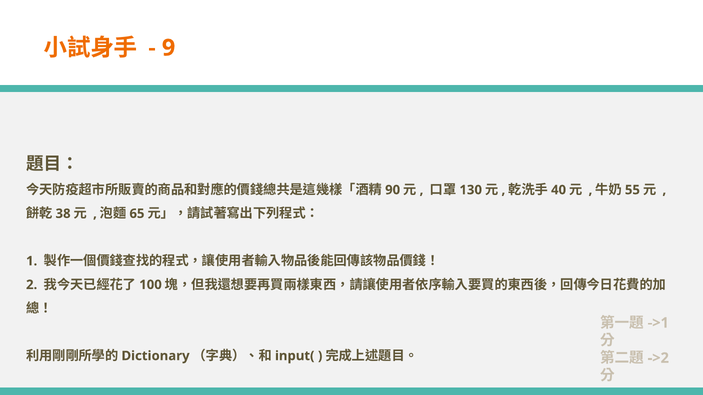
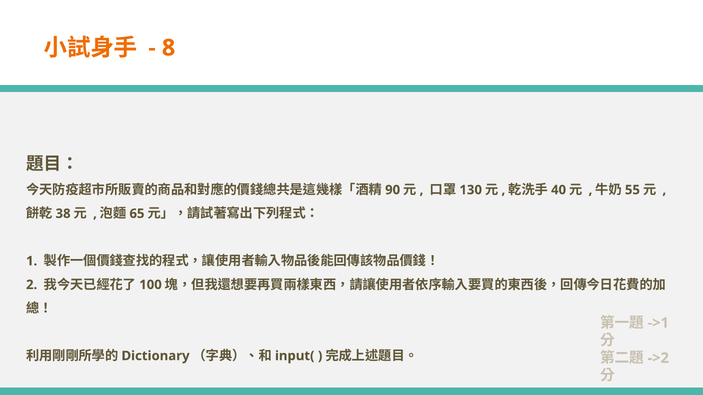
9: 9 -> 8
